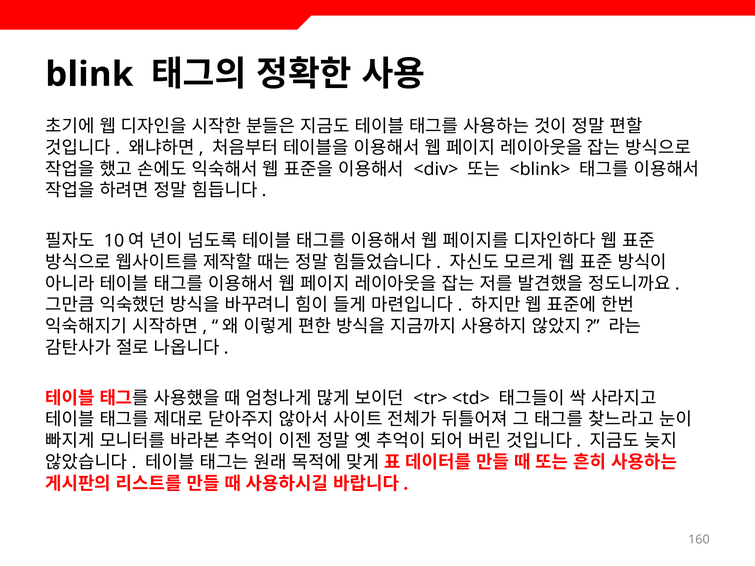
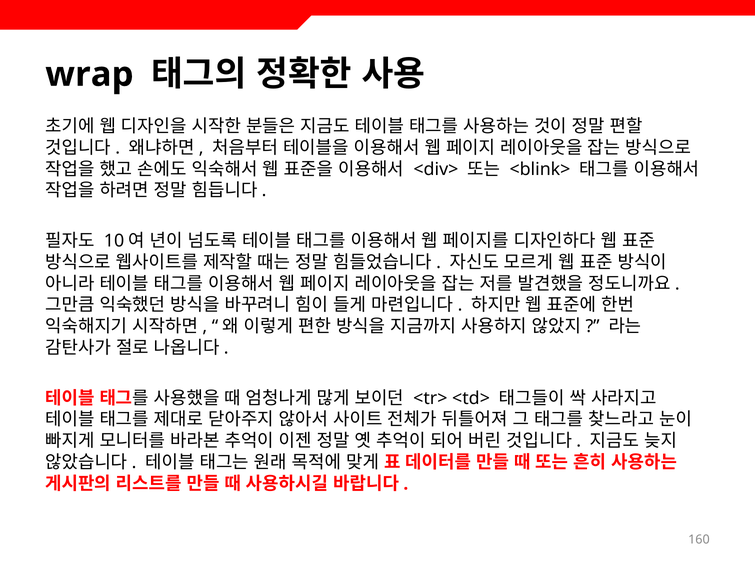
blink: blink -> wrap
